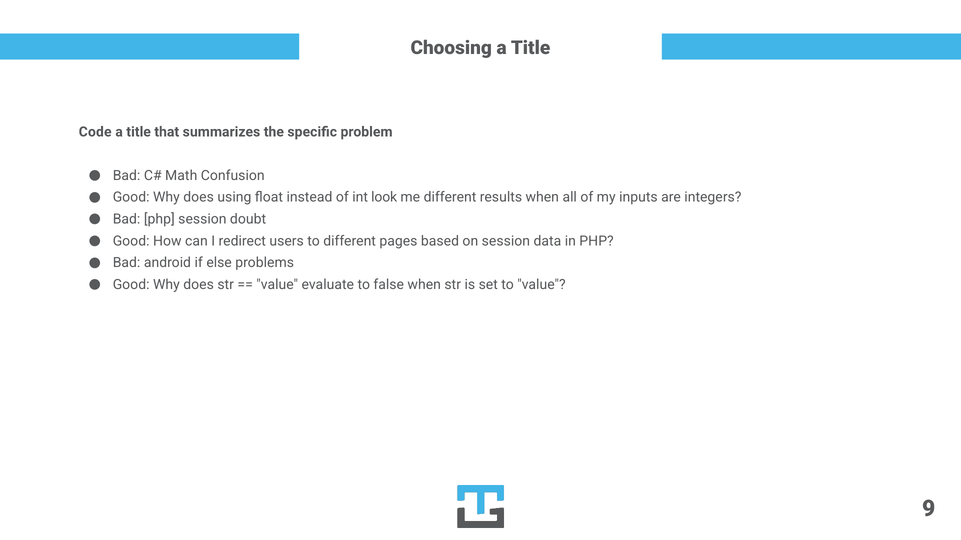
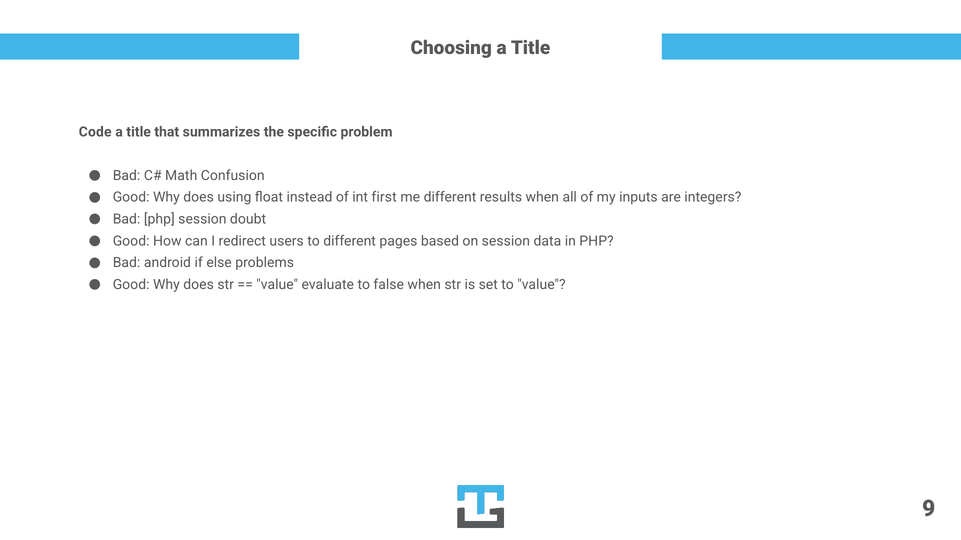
look: look -> first
